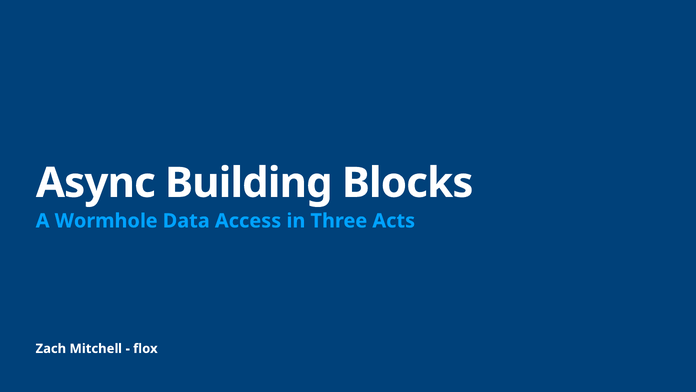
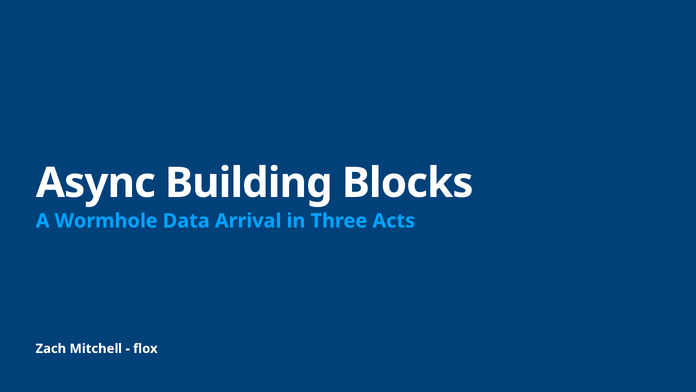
Access: Access -> Arrival
